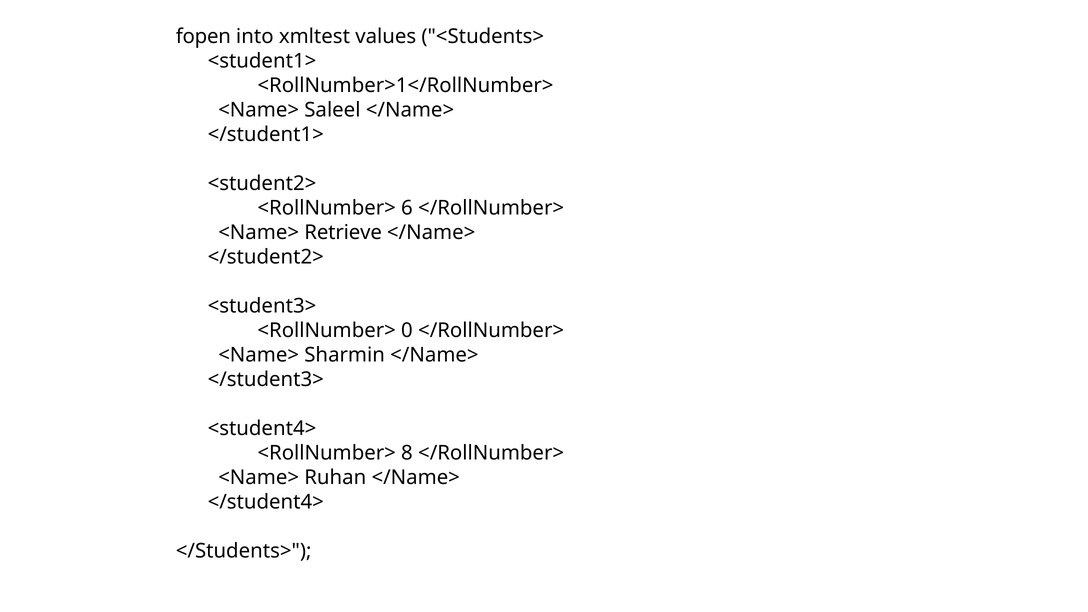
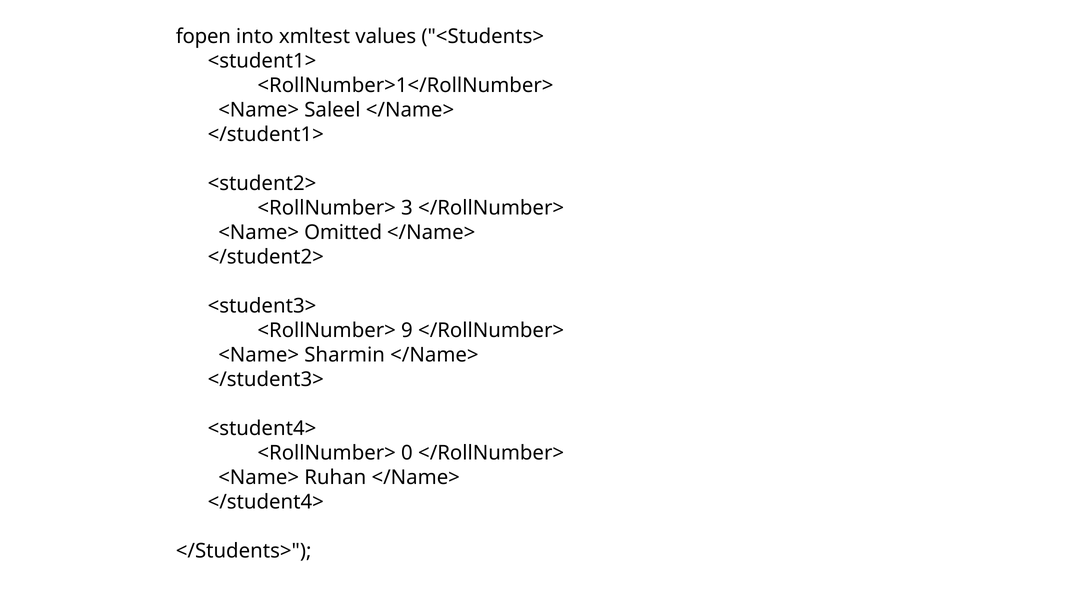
6: 6 -> 3
Retrieve: Retrieve -> Omitted
0: 0 -> 9
8: 8 -> 0
